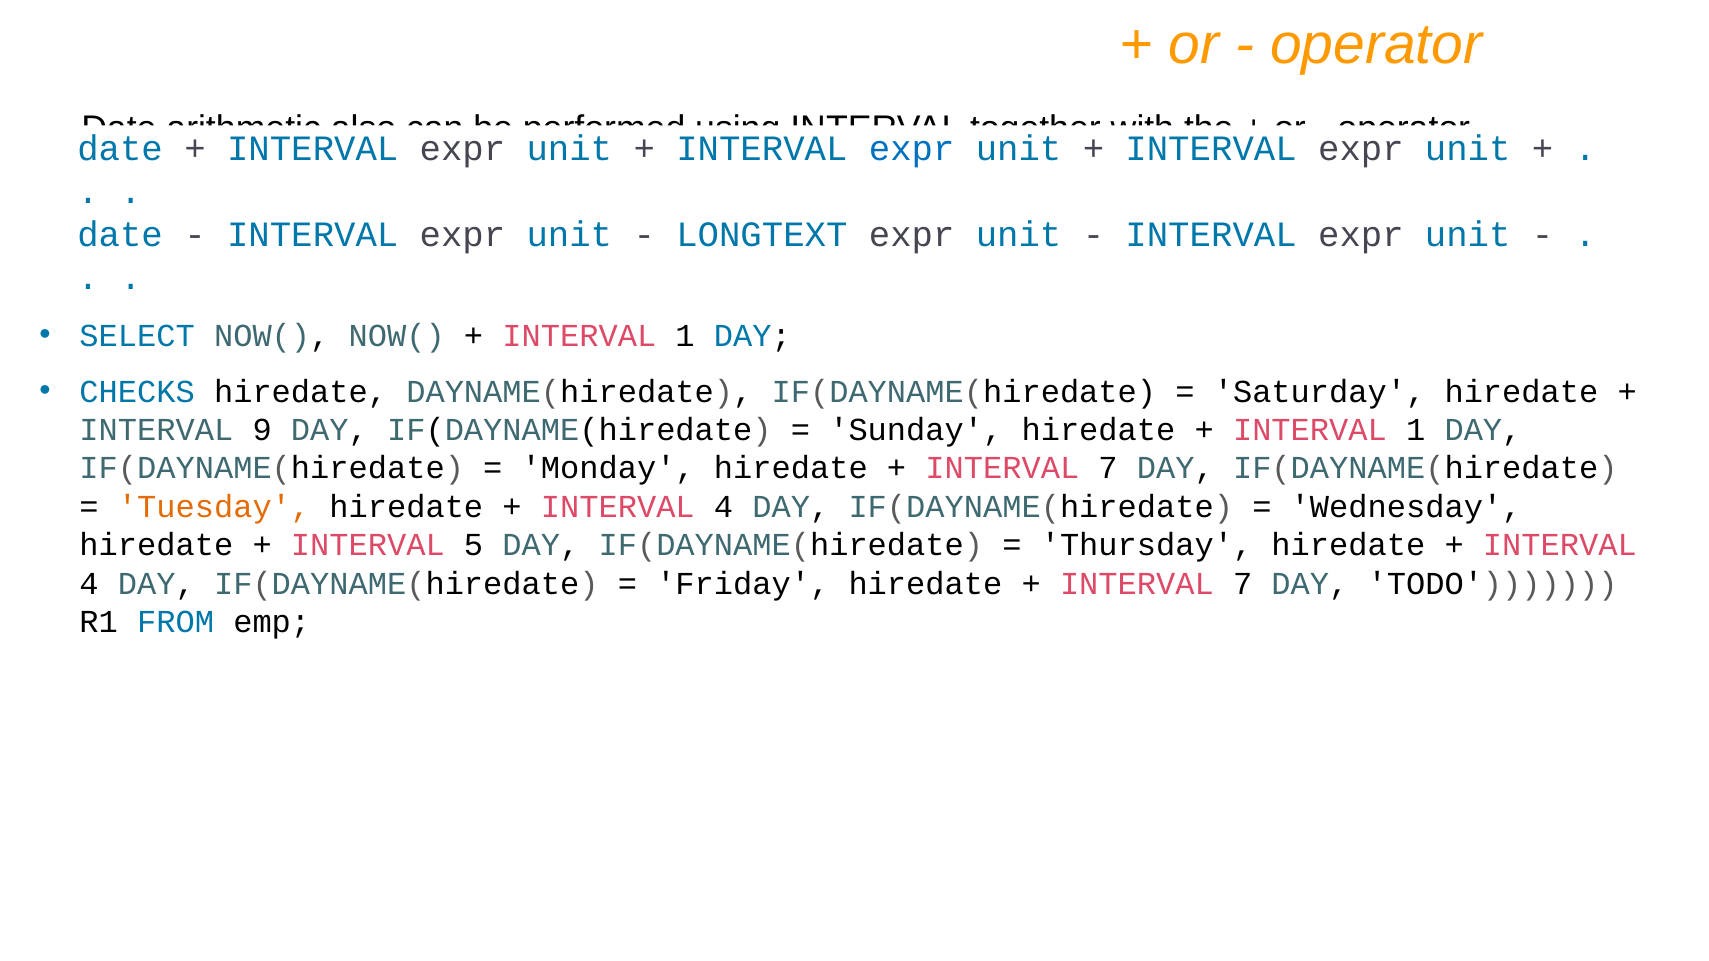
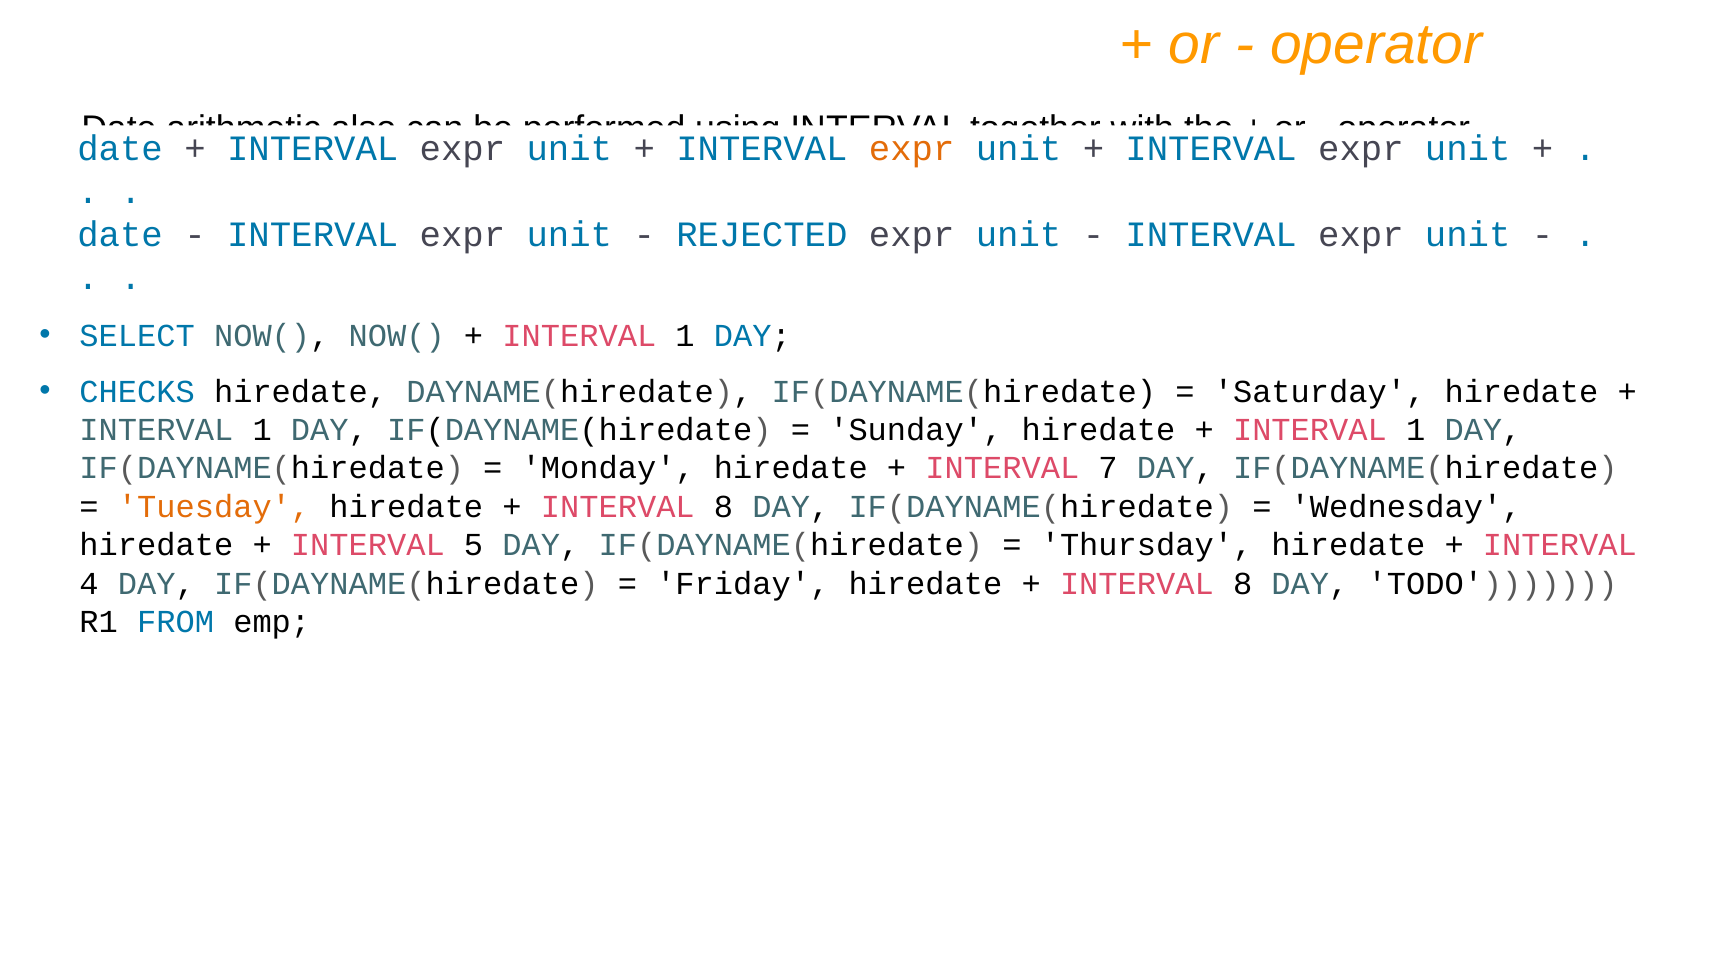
expr at (912, 149) colour: blue -> orange
LONGTEXT: LONGTEXT -> REJECTED
9 at (262, 430): 9 -> 1
4 at (724, 507): 4 -> 8
7 at (1243, 584): 7 -> 8
